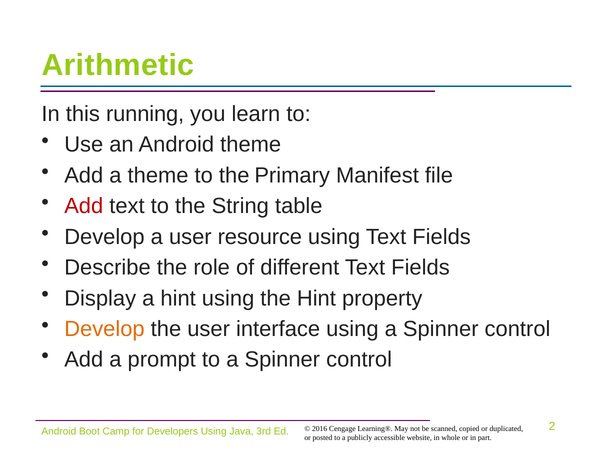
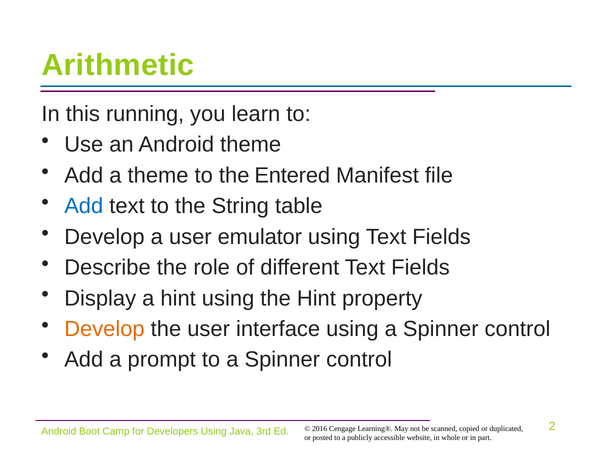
Primary: Primary -> Entered
Add at (84, 206) colour: red -> blue
resource: resource -> emulator
